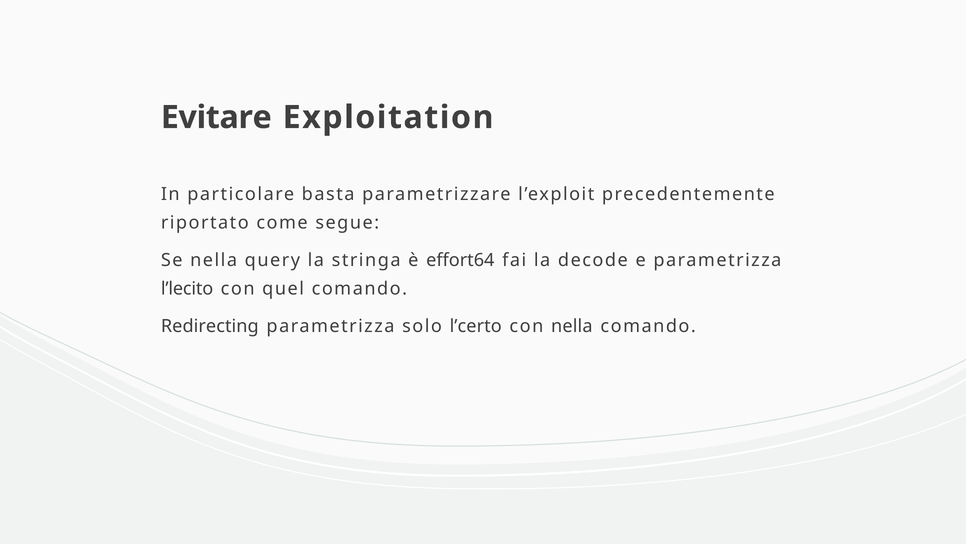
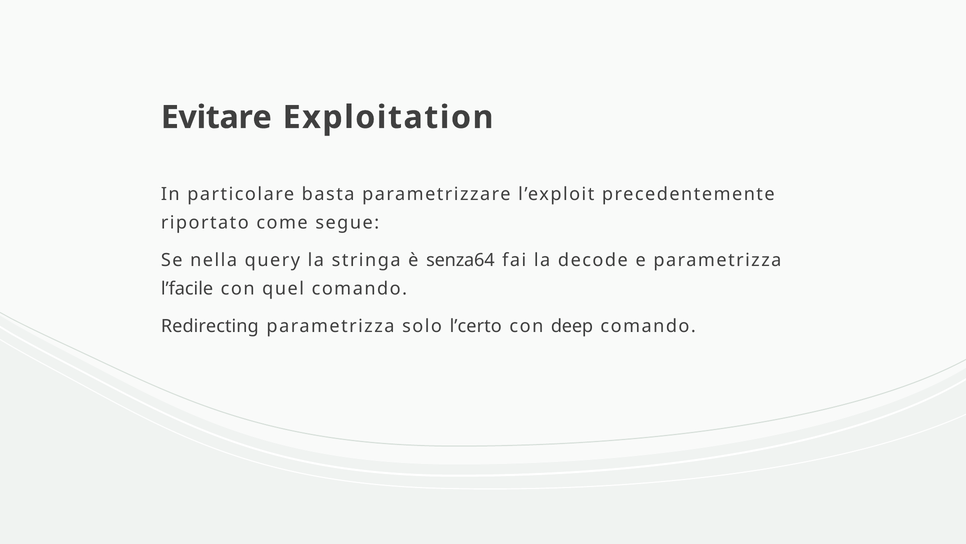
effort64: effort64 -> senza64
l’lecito: l’lecito -> l’facile
con nella: nella -> deep
